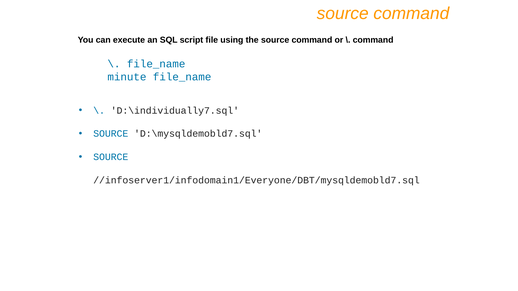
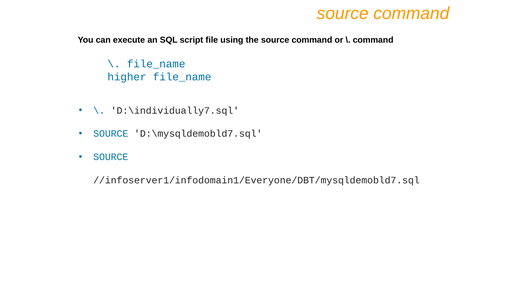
minute: minute -> higher
